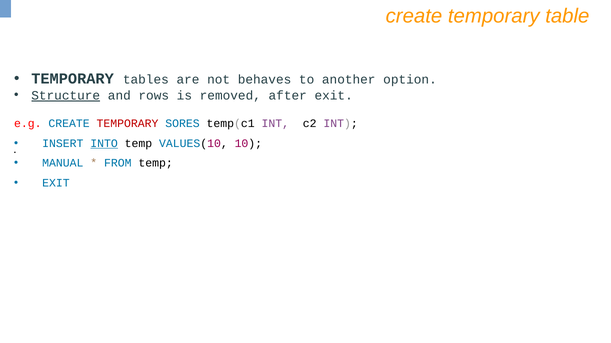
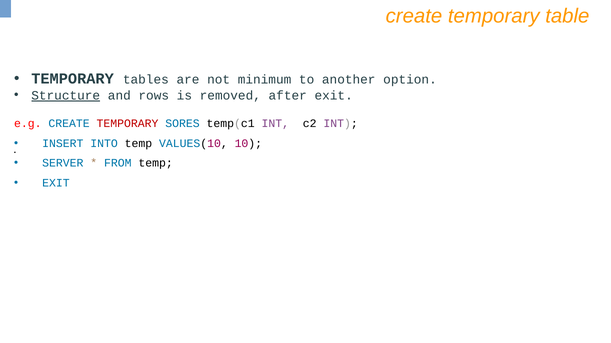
behaves: behaves -> minimum
INTO underline: present -> none
MANUAL: MANUAL -> SERVER
